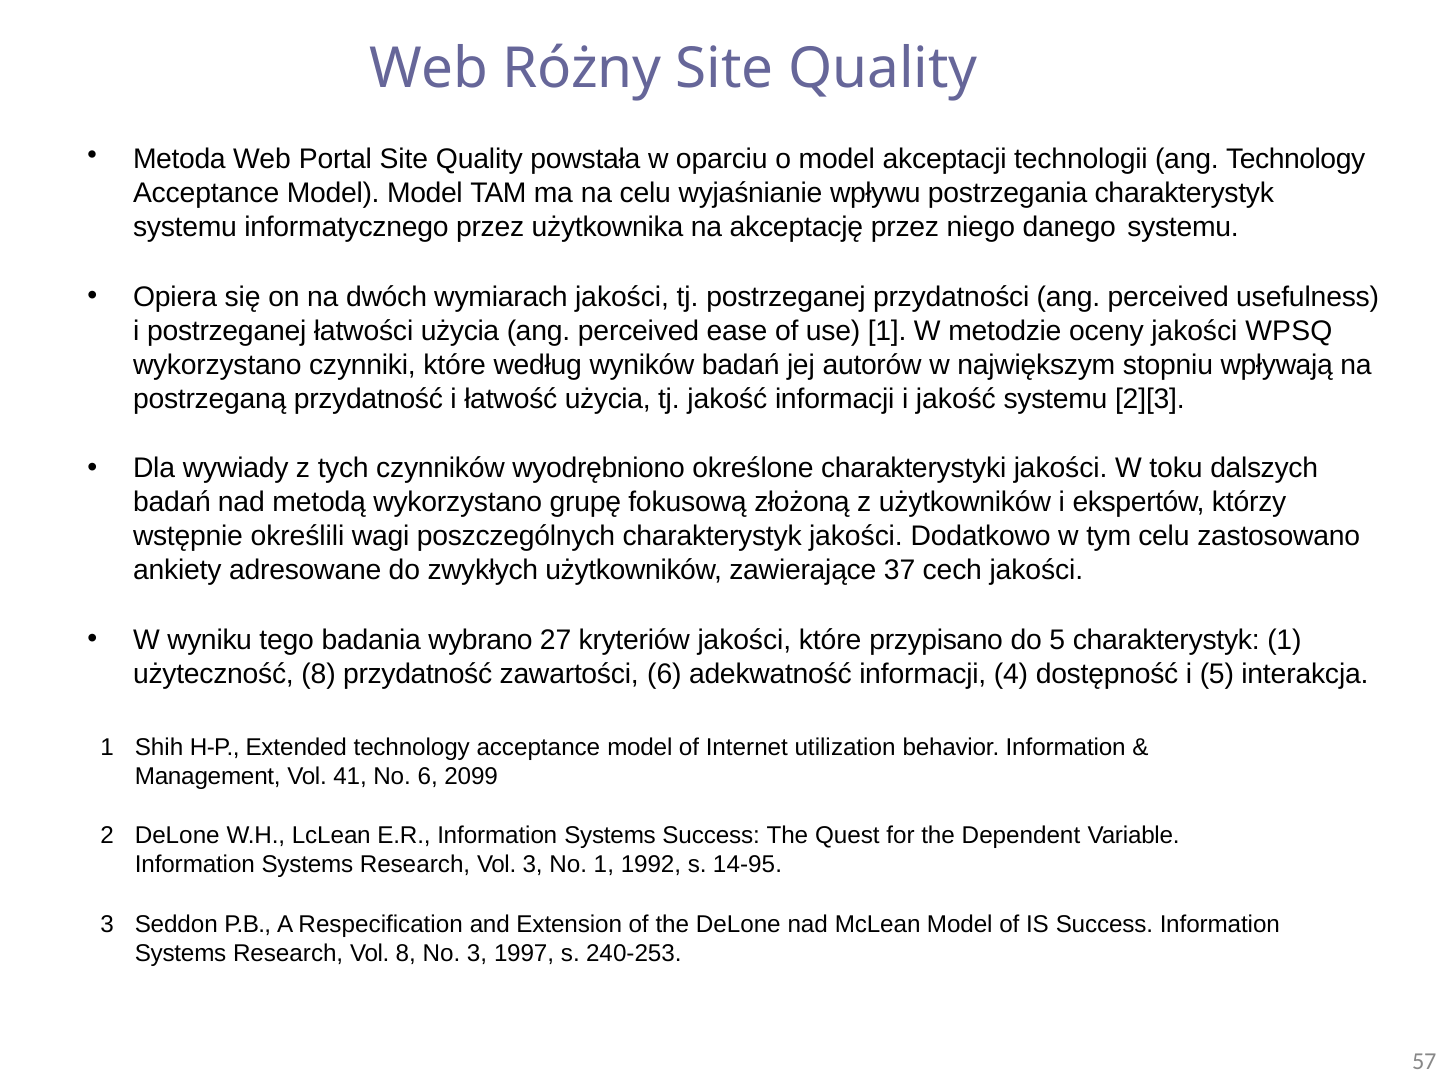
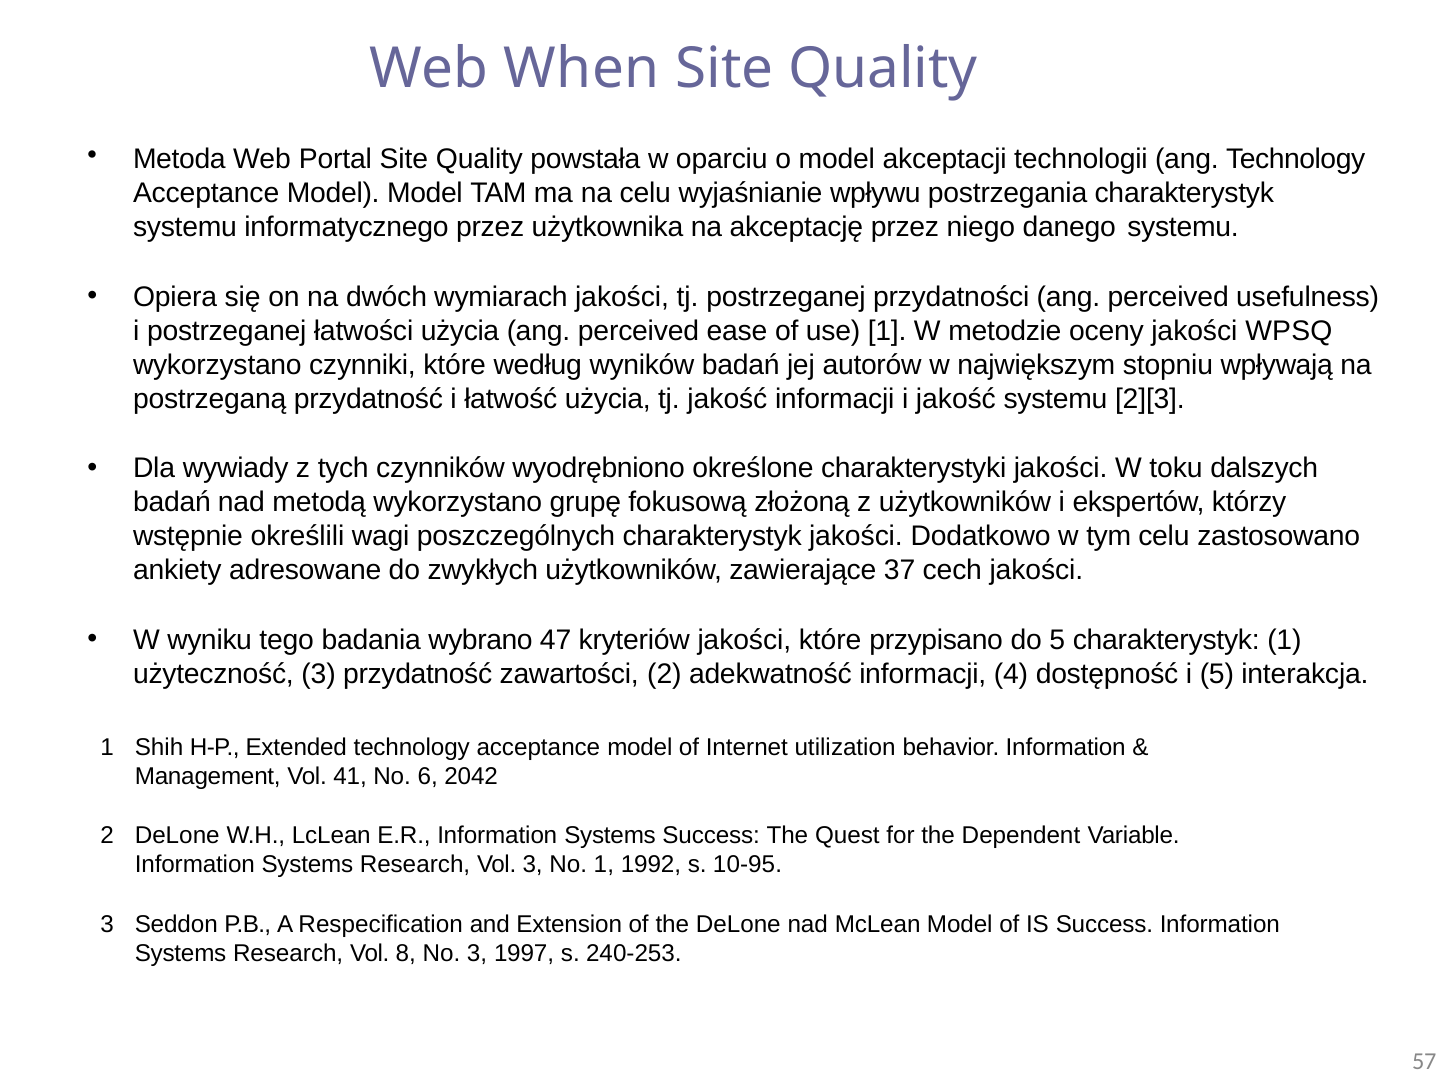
Różny: Różny -> When
27: 27 -> 47
użyteczność 8: 8 -> 3
zawartości 6: 6 -> 2
2099: 2099 -> 2042
14-95: 14-95 -> 10-95
